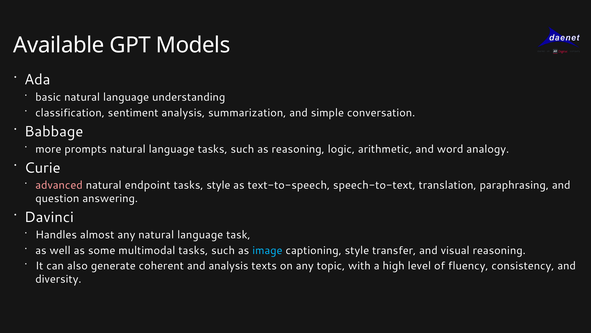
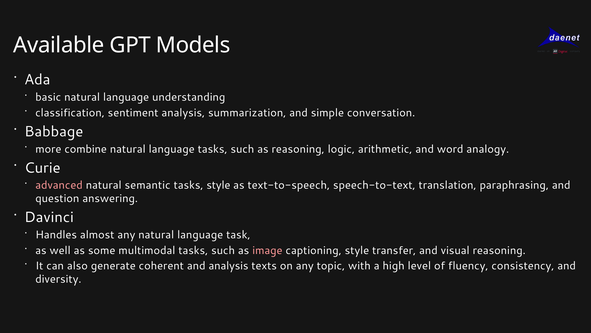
prompts: prompts -> combine
endpoint: endpoint -> semantic
image colour: light blue -> pink
